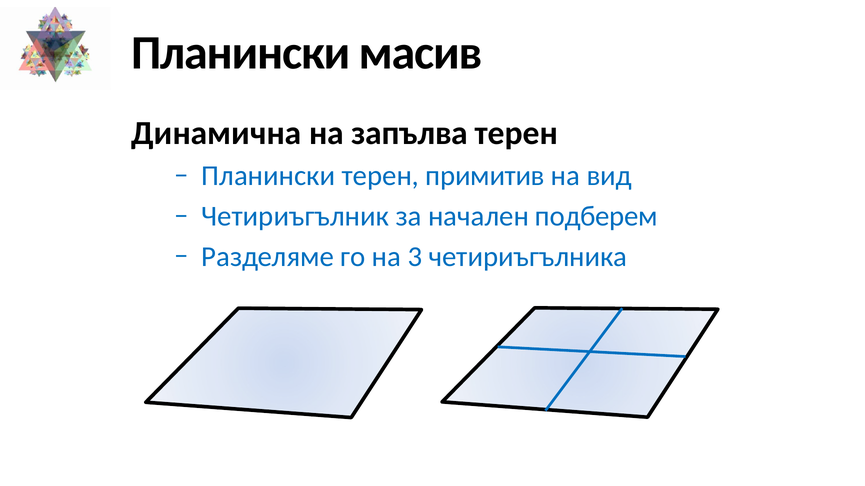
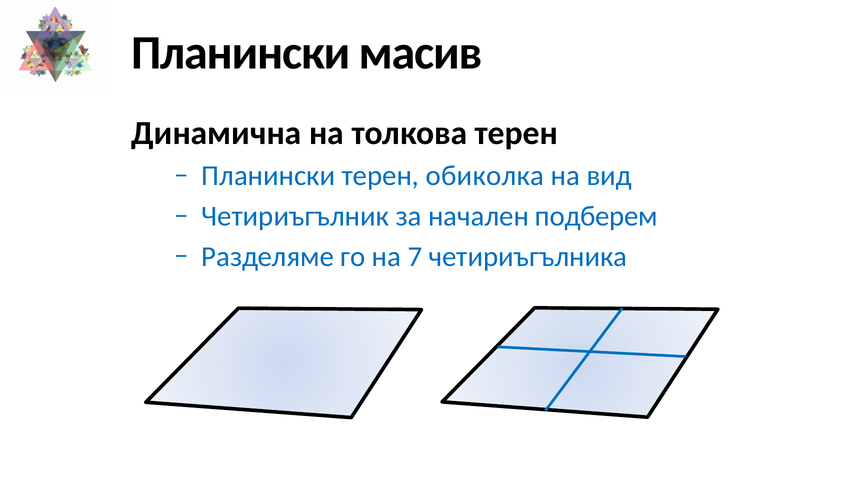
запълва: запълва -> толкова
примитив: примитив -> обиколка
3: 3 -> 7
